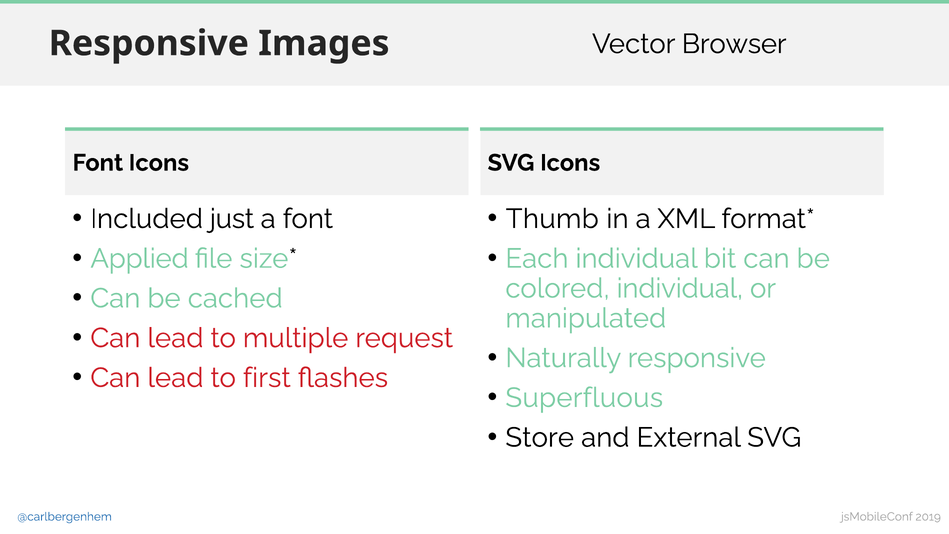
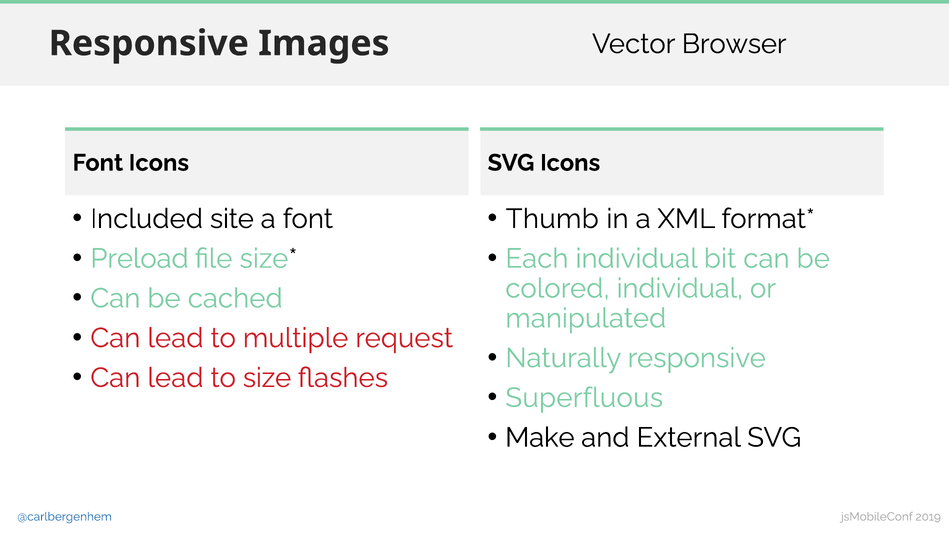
just: just -> site
Applied: Applied -> Preload
first: first -> size
Store: Store -> Make
